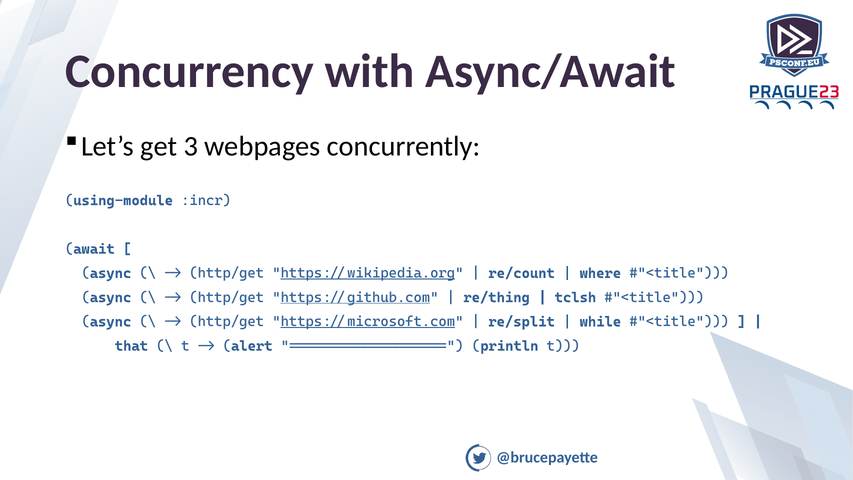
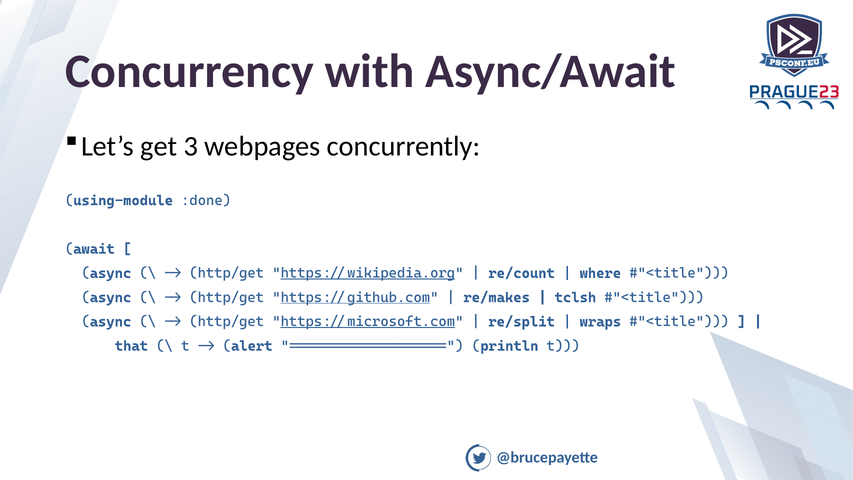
:incr: :incr -> :done
re/thing: re/thing -> re/makes
while: while -> wraps
